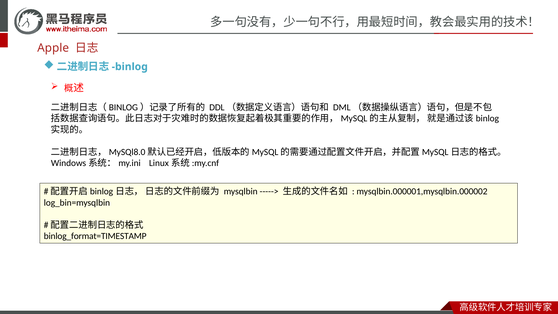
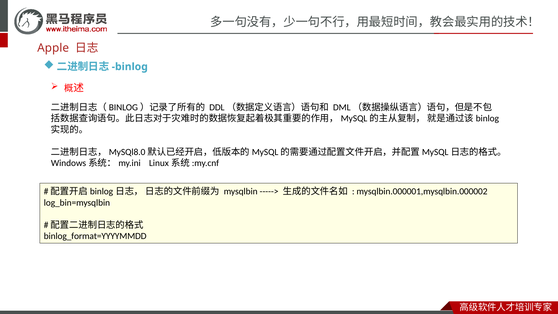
binlog_format=TIMESTAMP: binlog_format=TIMESTAMP -> binlog_format=YYYYMMDD
